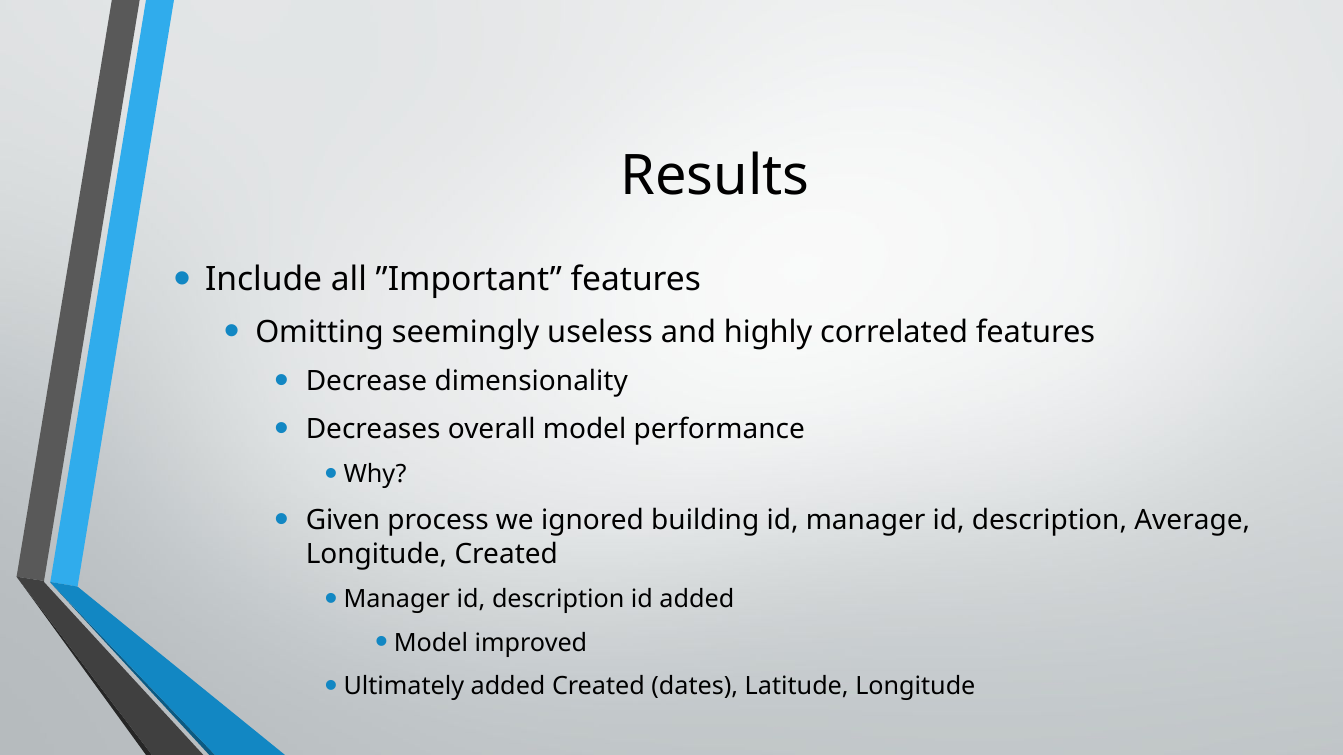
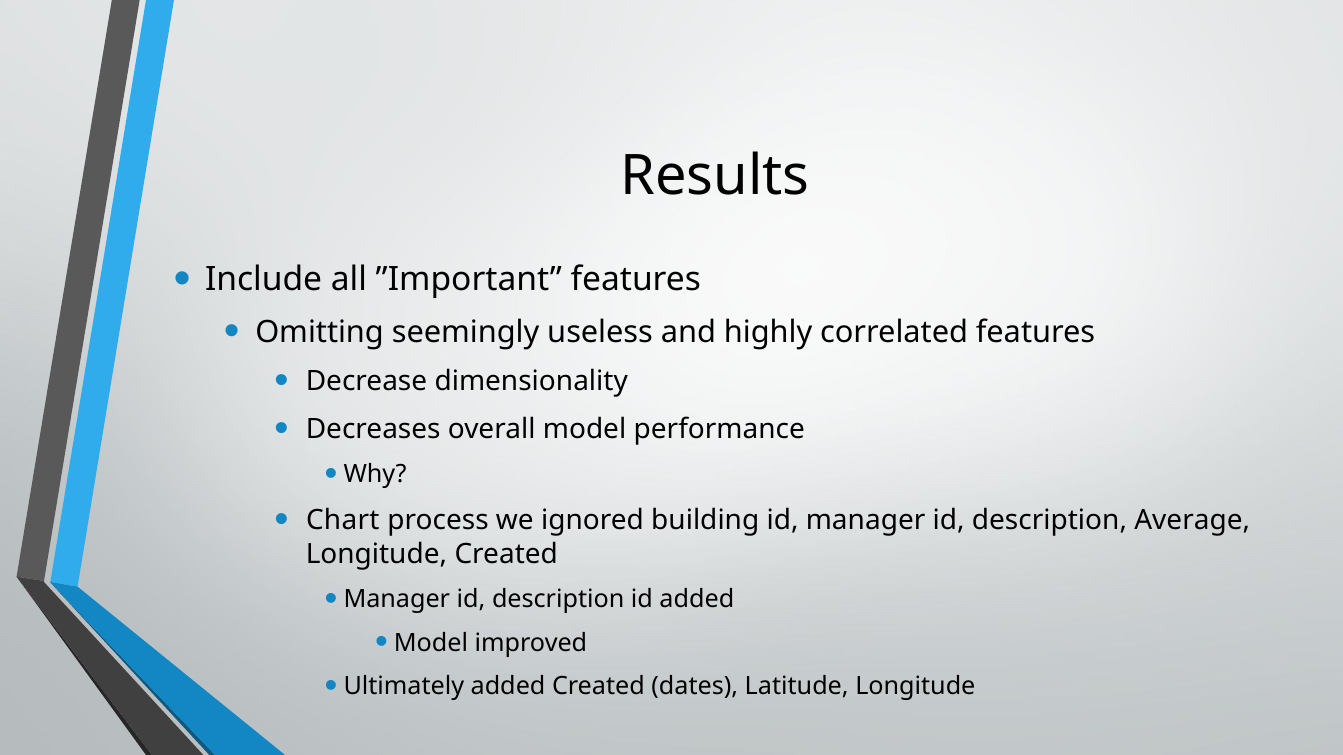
Given: Given -> Chart
